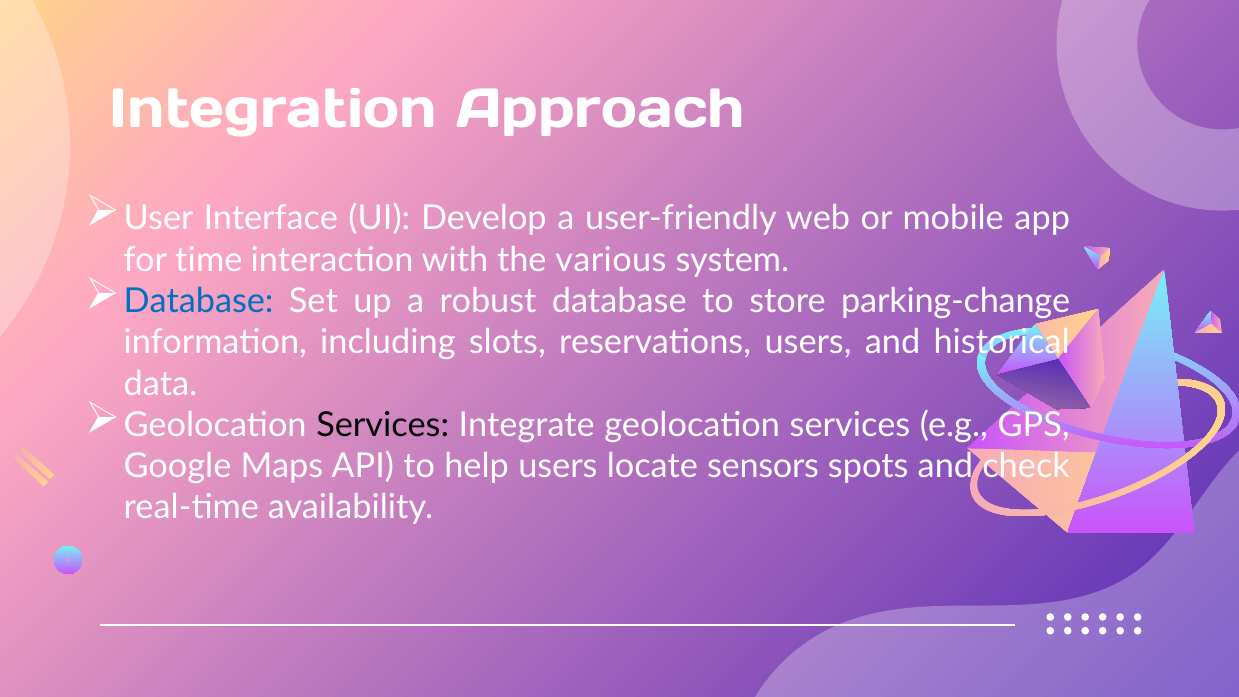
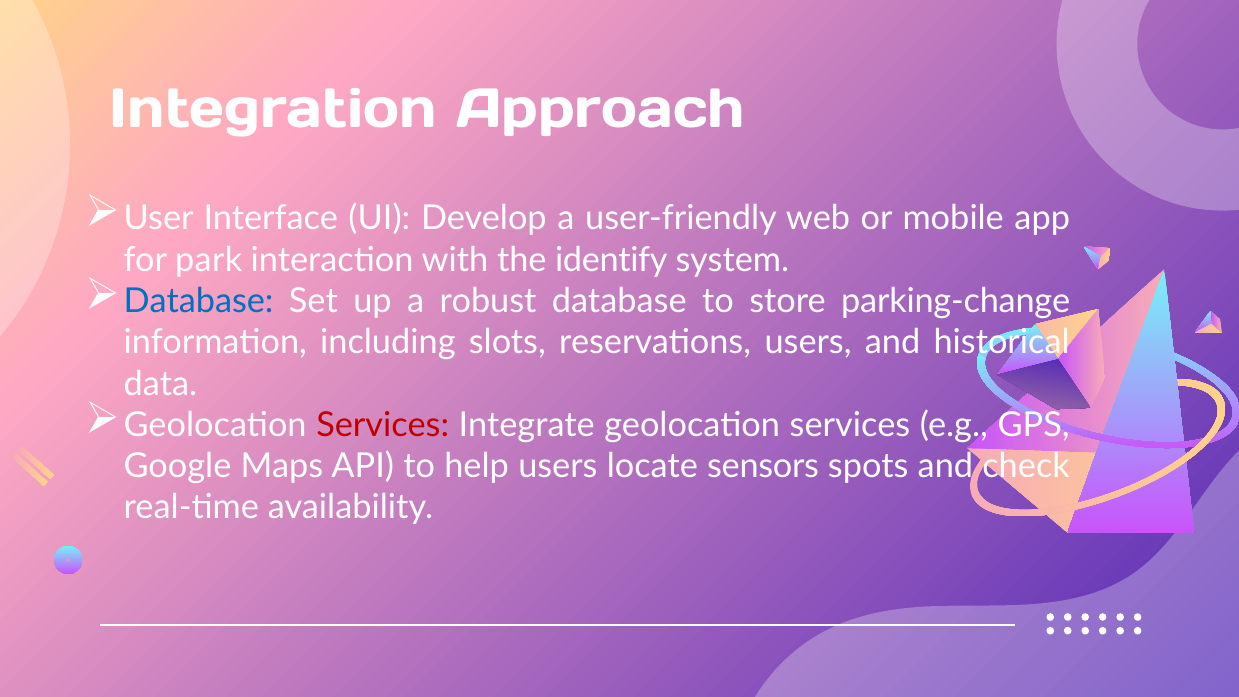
time: time -> park
various: various -> identify
Services at (383, 425) colour: black -> red
